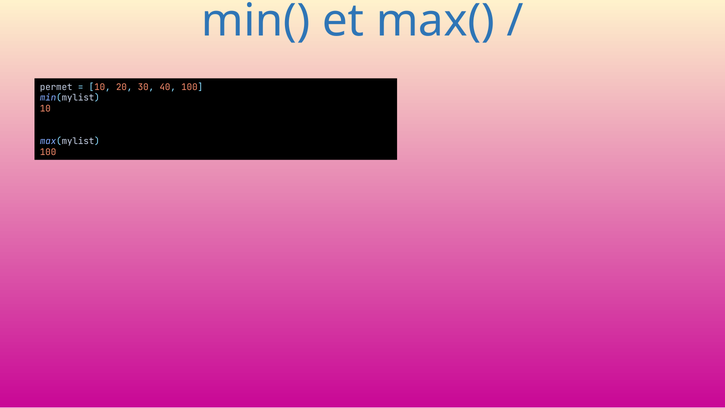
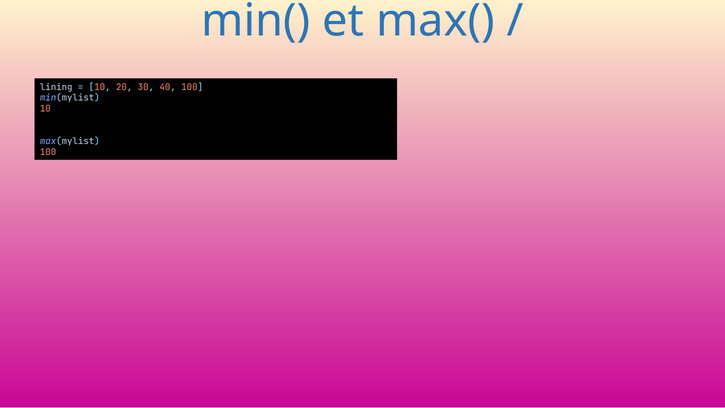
permet: permet -> lining
